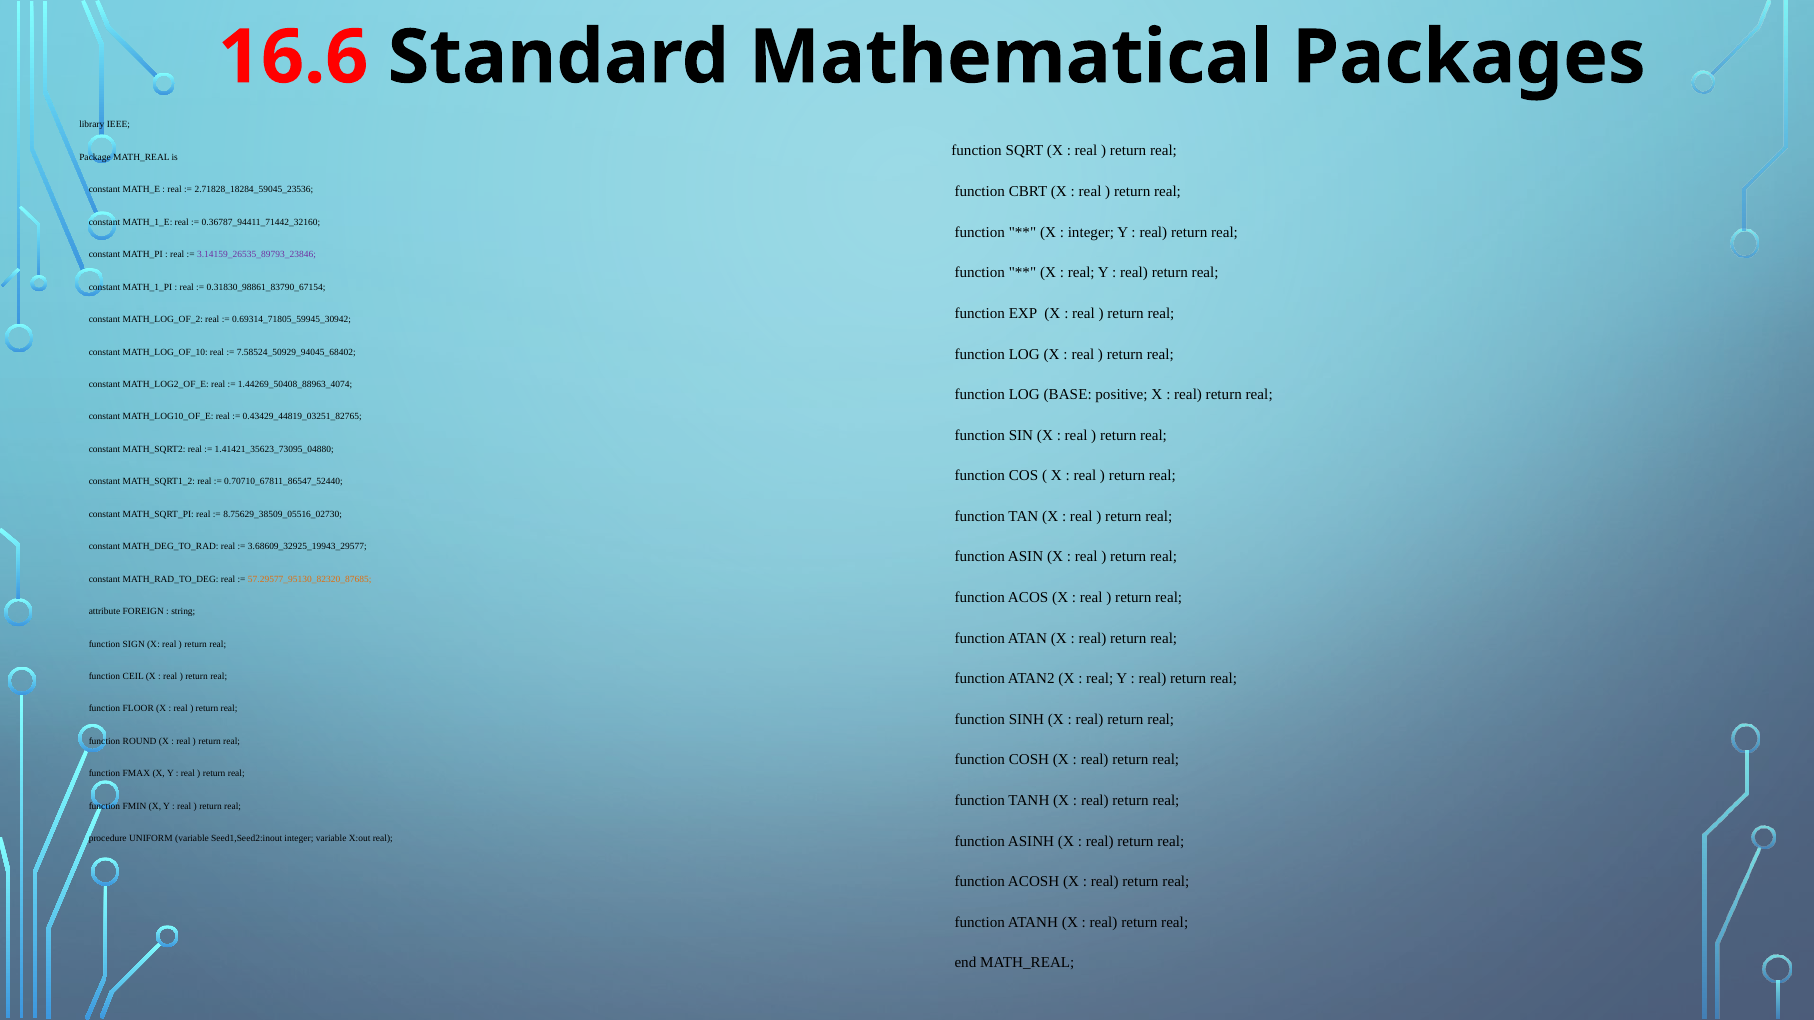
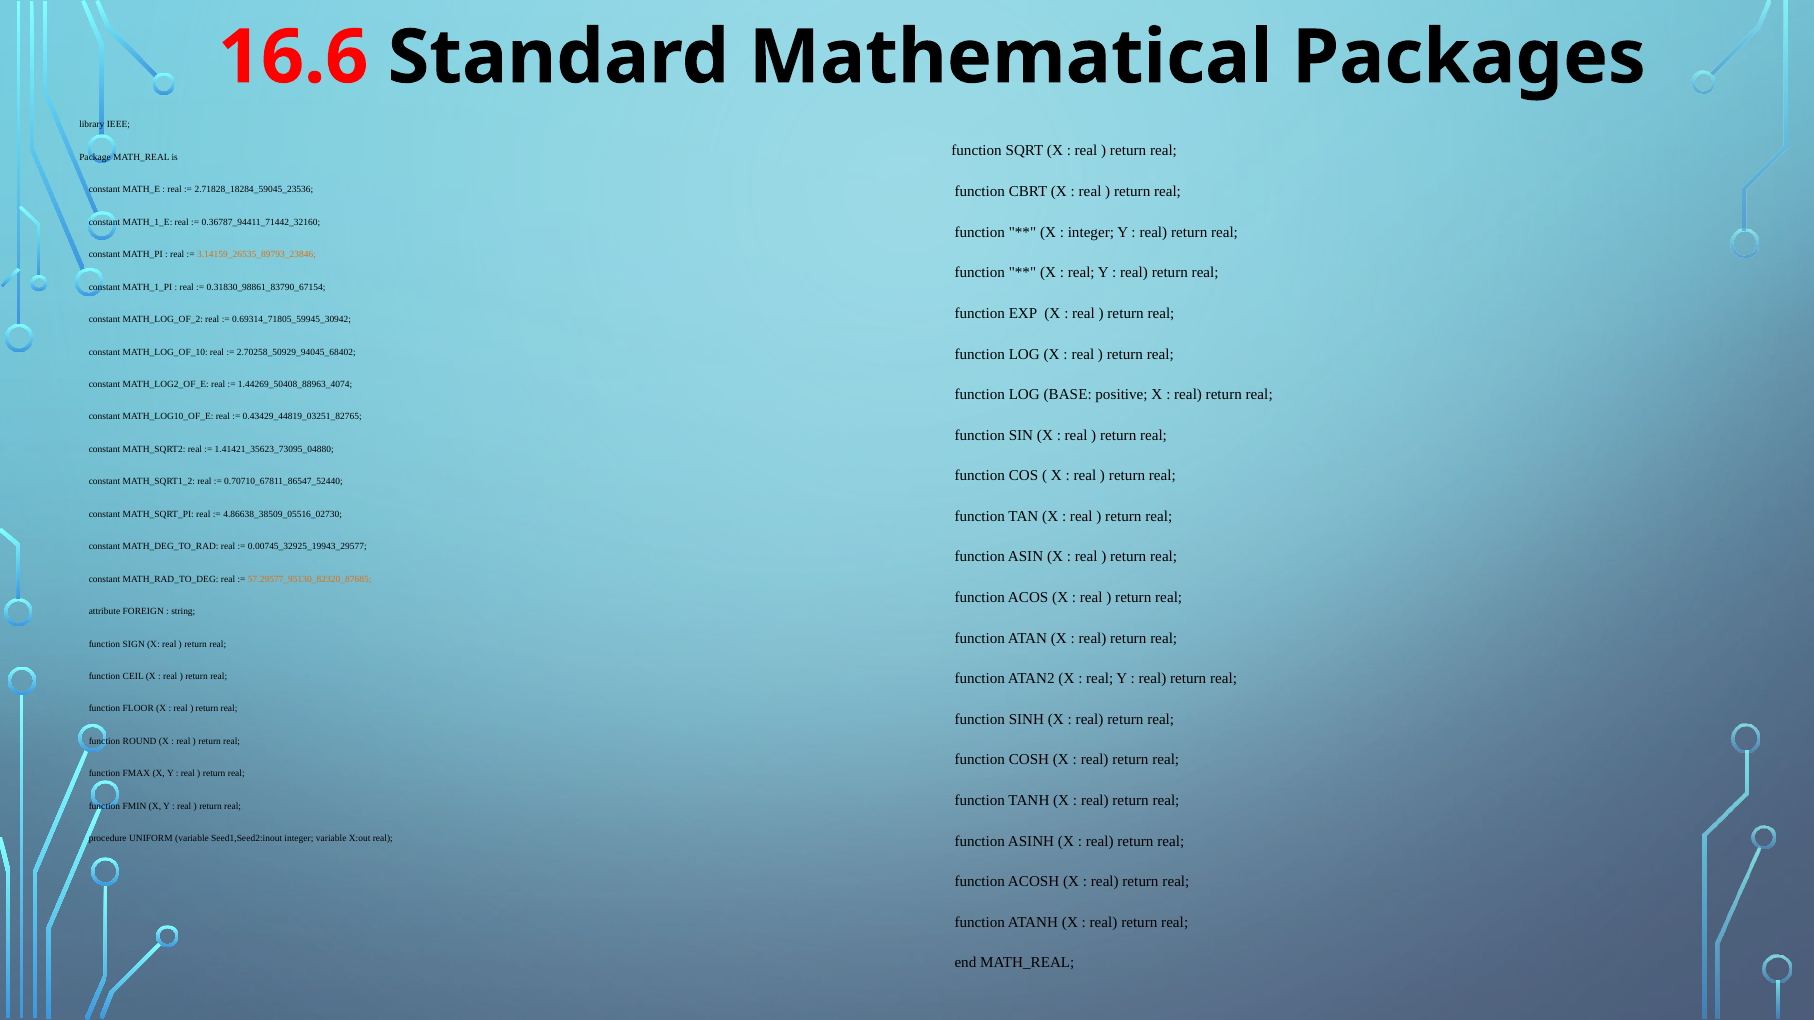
3.14159_26535_89793_23846 colour: purple -> orange
7.58524_50929_94045_68402: 7.58524_50929_94045_68402 -> 2.70258_50929_94045_68402
8.75629_38509_05516_02730: 8.75629_38509_05516_02730 -> 4.86638_38509_05516_02730
3.68609_32925_19943_29577: 3.68609_32925_19943_29577 -> 0.00745_32925_19943_29577
